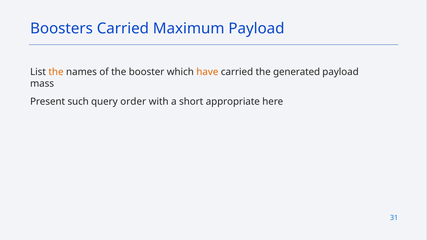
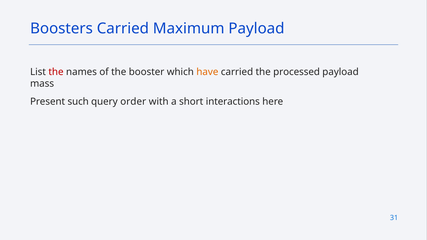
the at (56, 72) colour: orange -> red
generated: generated -> processed
appropriate: appropriate -> interactions
